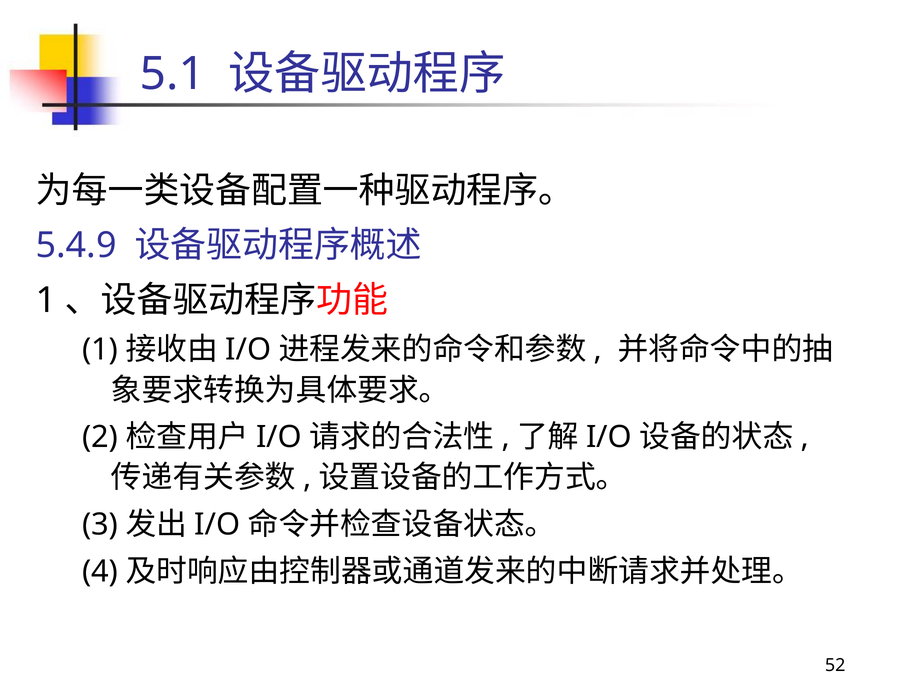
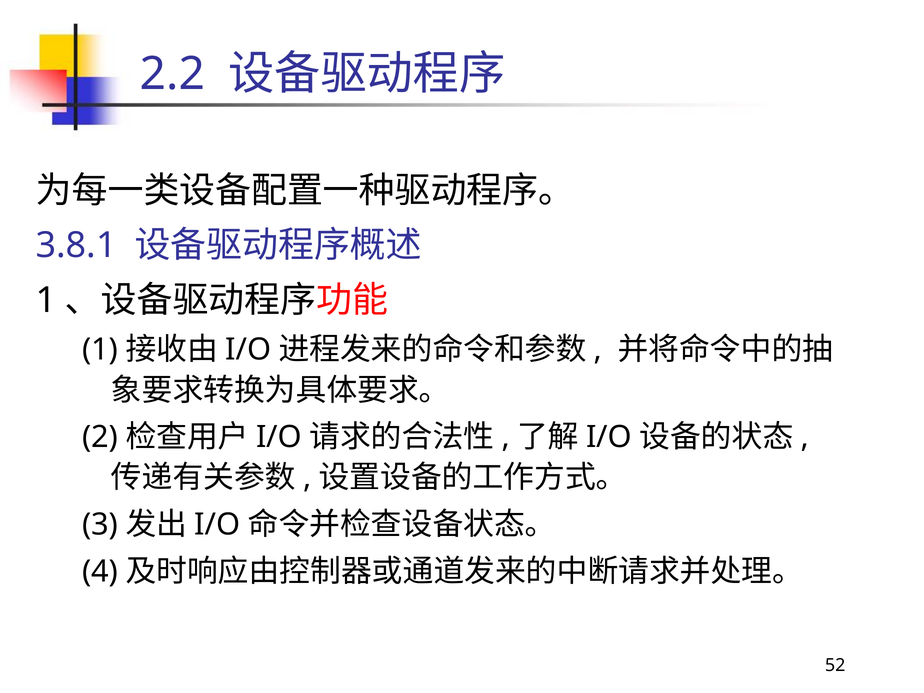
5.1: 5.1 -> 2.2
5.4.9: 5.4.9 -> 3.8.1
